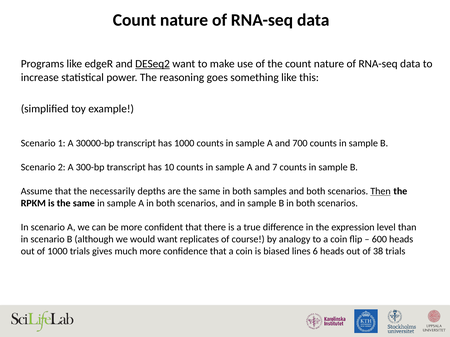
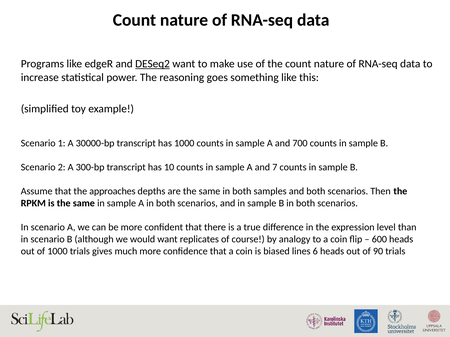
necessarily: necessarily -> approaches
Then underline: present -> none
38: 38 -> 90
